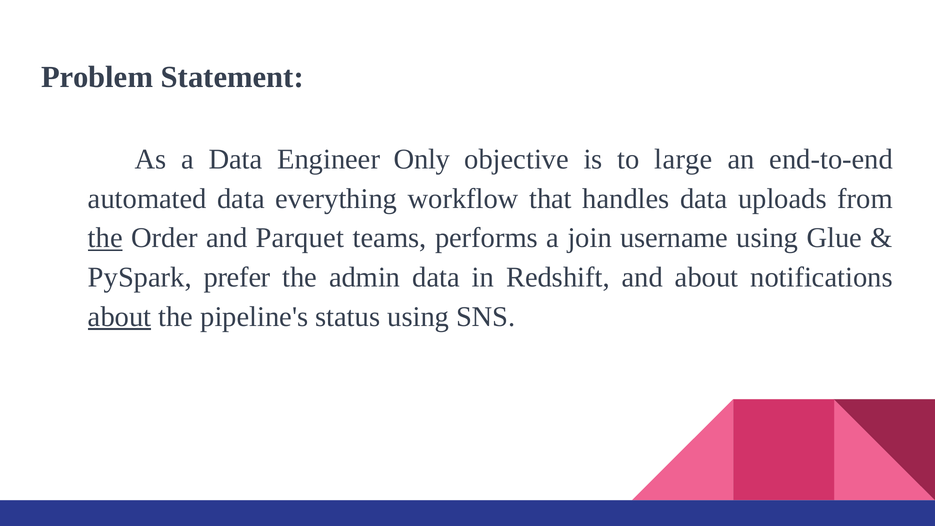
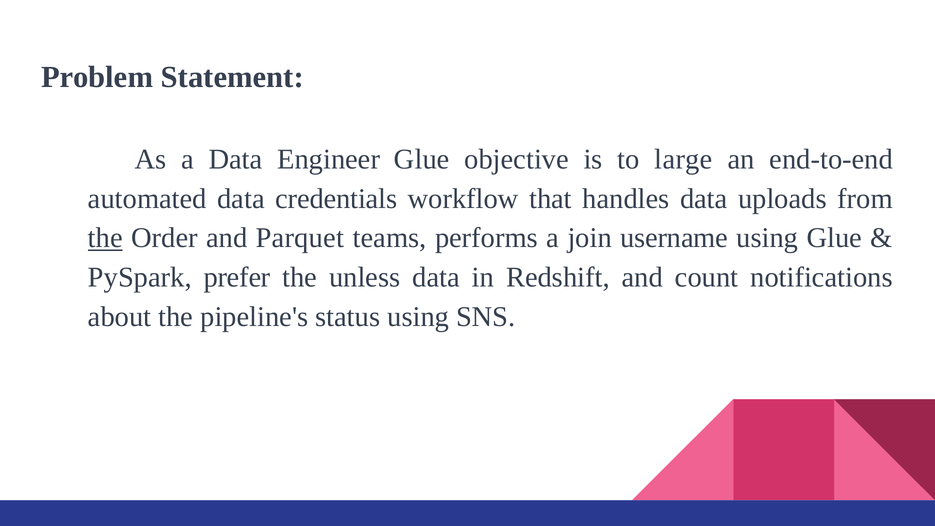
Engineer Only: Only -> Glue
everything: everything -> credentials
admin: admin -> unless
and about: about -> count
about at (120, 317) underline: present -> none
